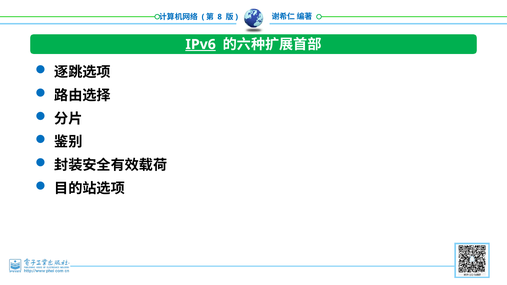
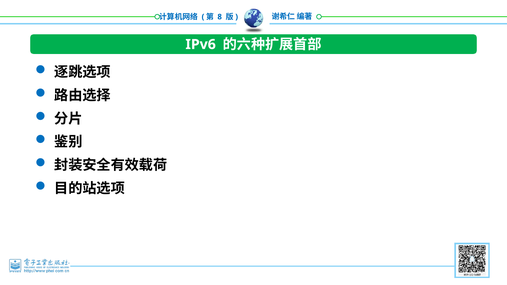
IPv6 underline: present -> none
